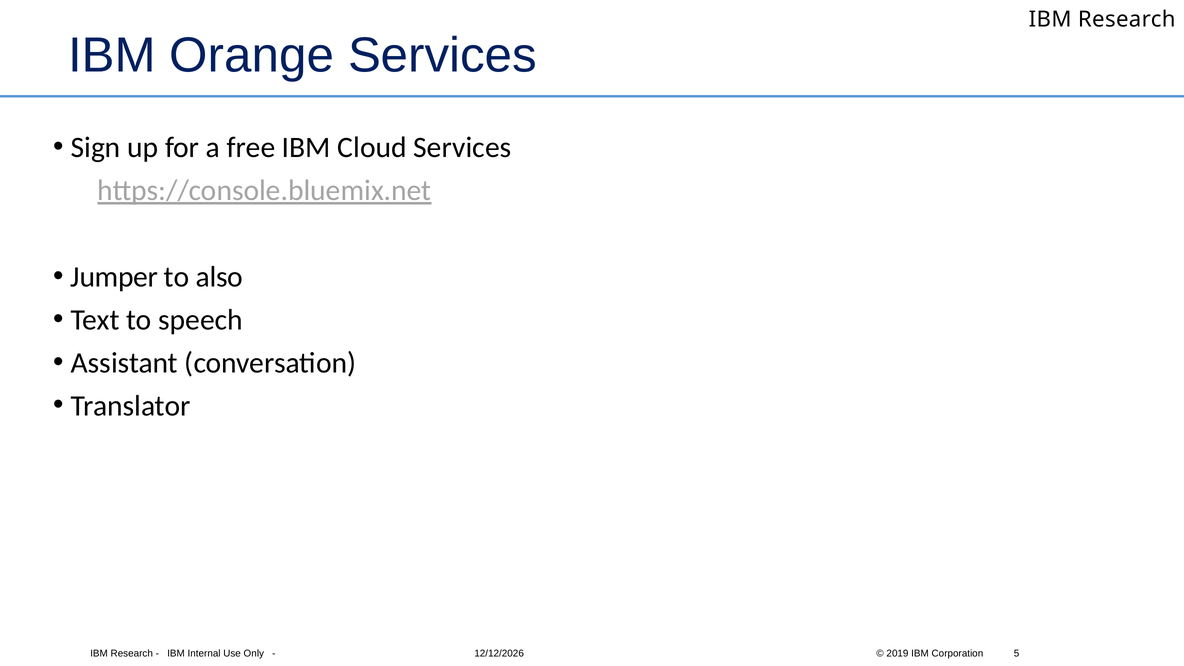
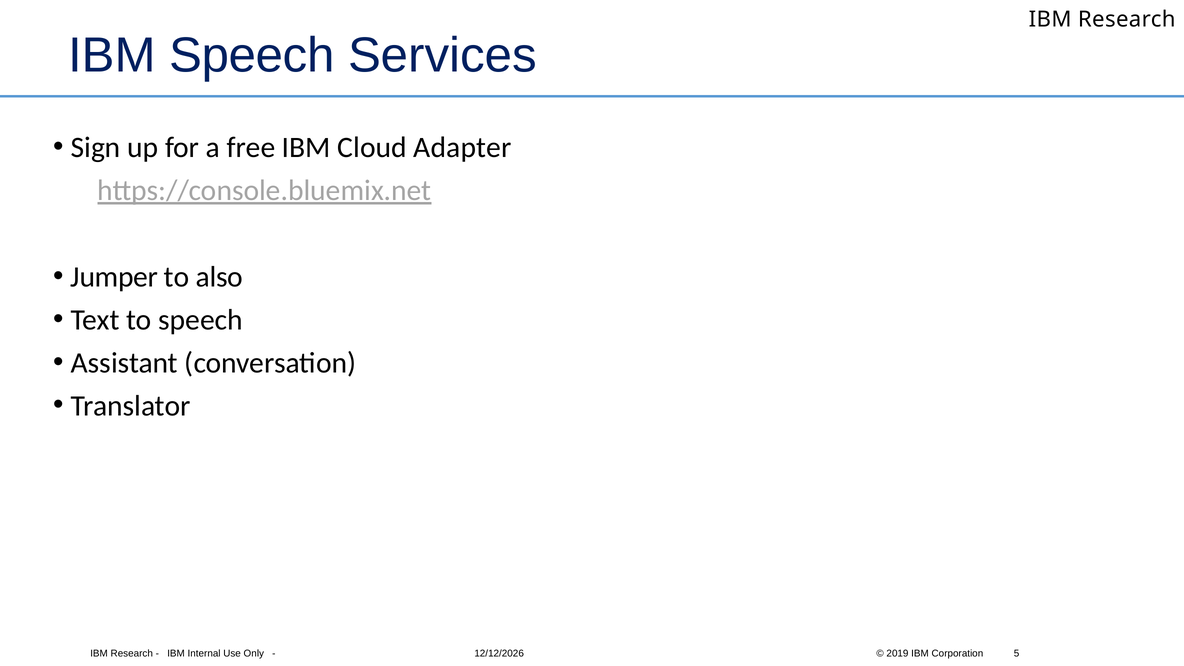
IBM Orange: Orange -> Speech
Cloud Services: Services -> Adapter
